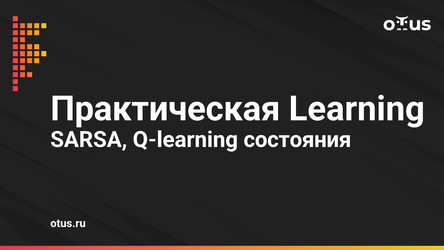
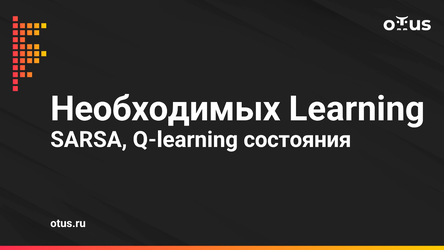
Практическая: Практическая -> Необходимых
